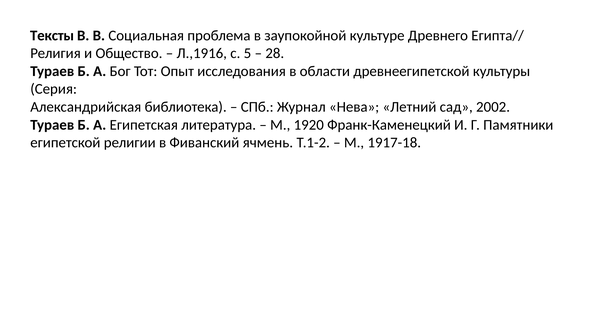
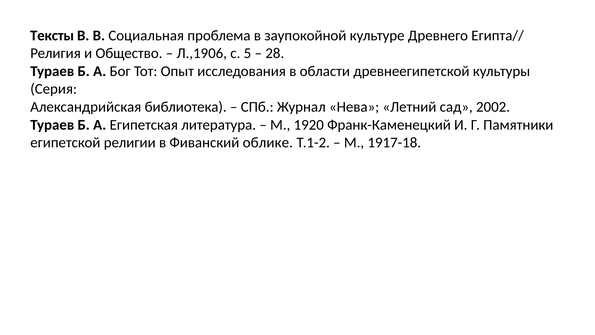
Л.,1916: Л.,1916 -> Л.,1906
ячмень: ячмень -> облике
